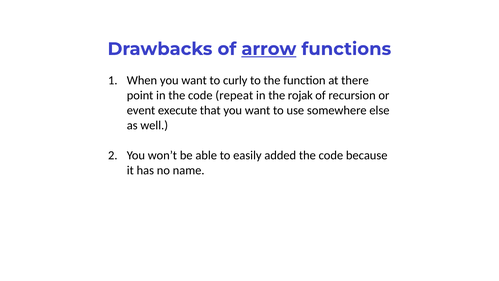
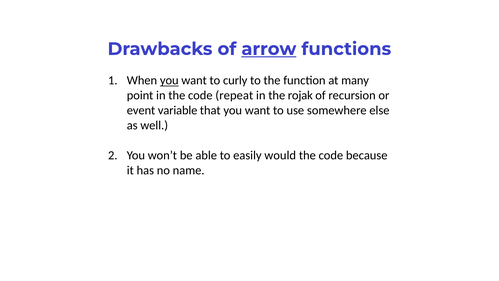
you at (169, 80) underline: none -> present
there: there -> many
execute: execute -> variable
added: added -> would
